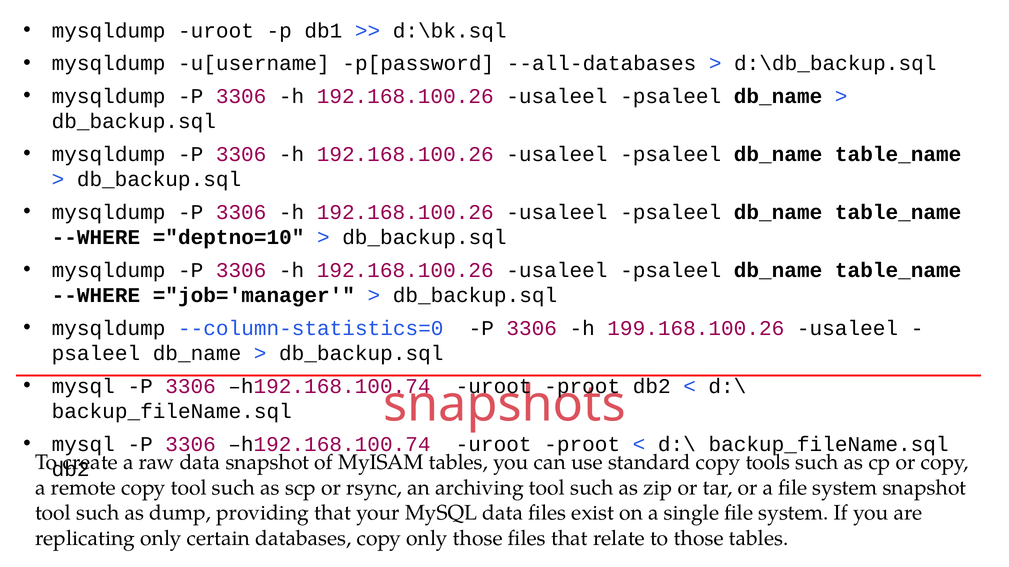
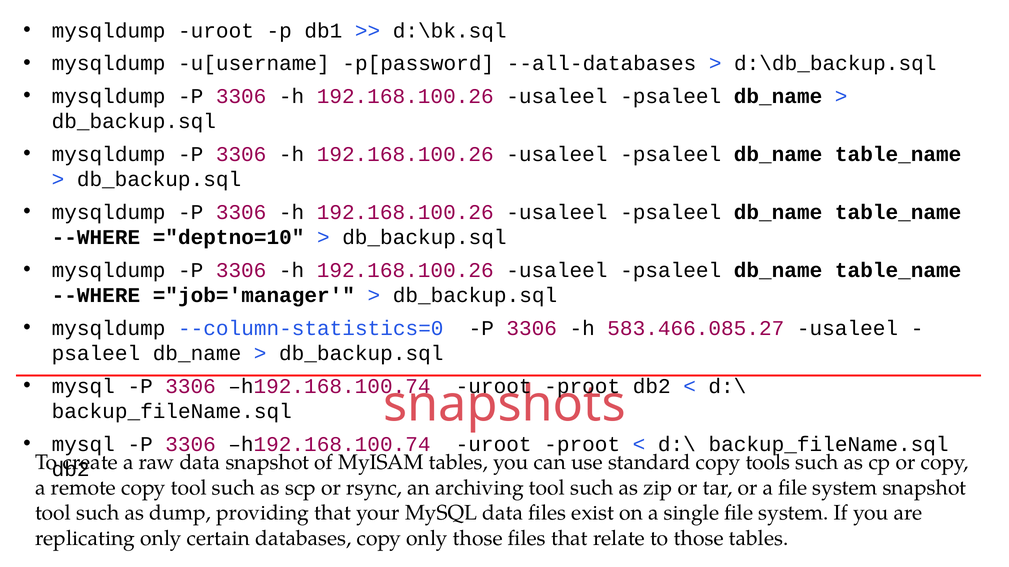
199.168.100.26: 199.168.100.26 -> 583.466.085.27
